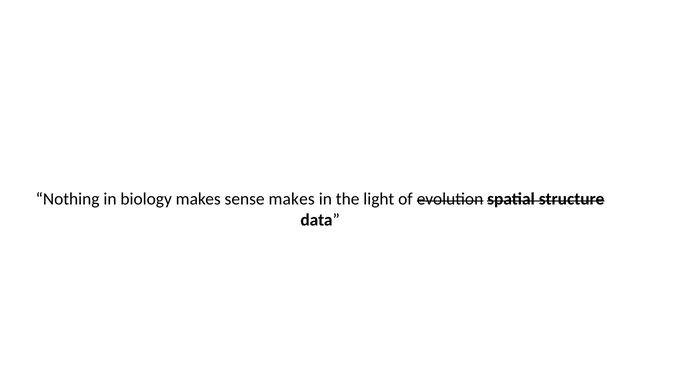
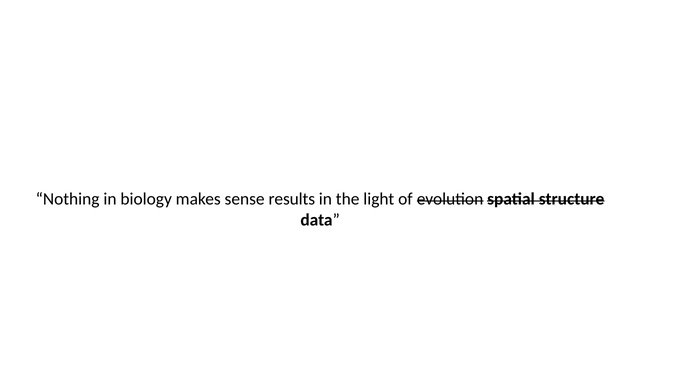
sense makes: makes -> results
